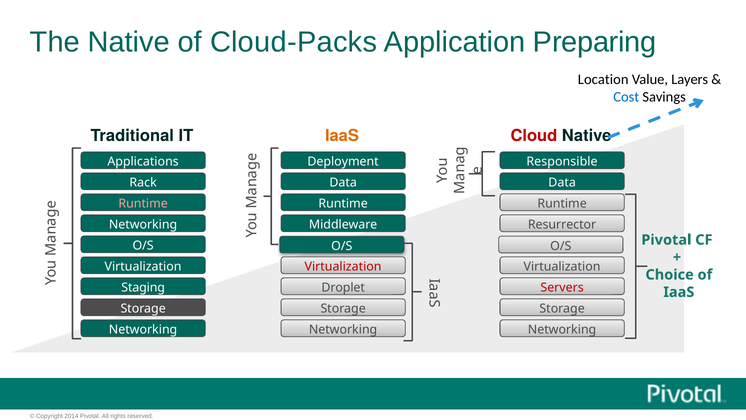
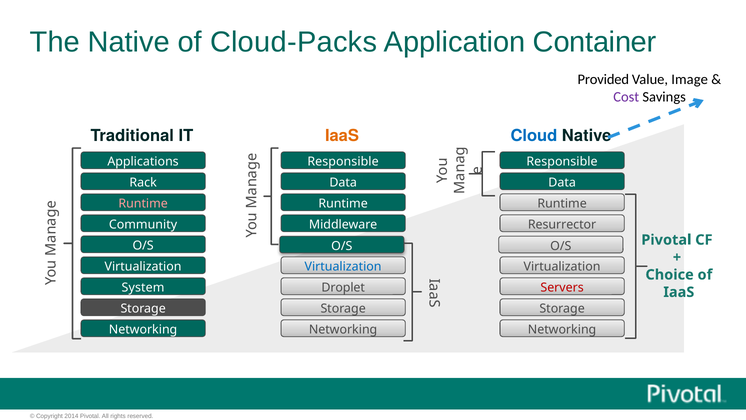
Preparing: Preparing -> Container
Location: Location -> Provided
Layers: Layers -> Image
Cost colour: blue -> purple
Cloud colour: red -> blue
Deployment at (343, 162): Deployment -> Responsible
Networking at (143, 225): Networking -> Community
Virtualization at (343, 267) colour: red -> blue
Staging: Staging -> System
